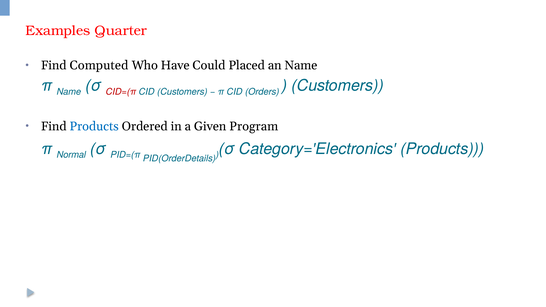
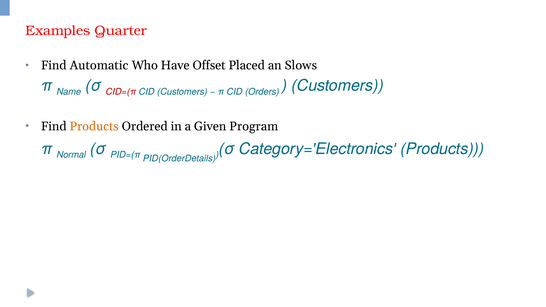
Computed: Computed -> Automatic
Could: Could -> Offset
an Name: Name -> Slows
Products at (94, 126) colour: blue -> orange
